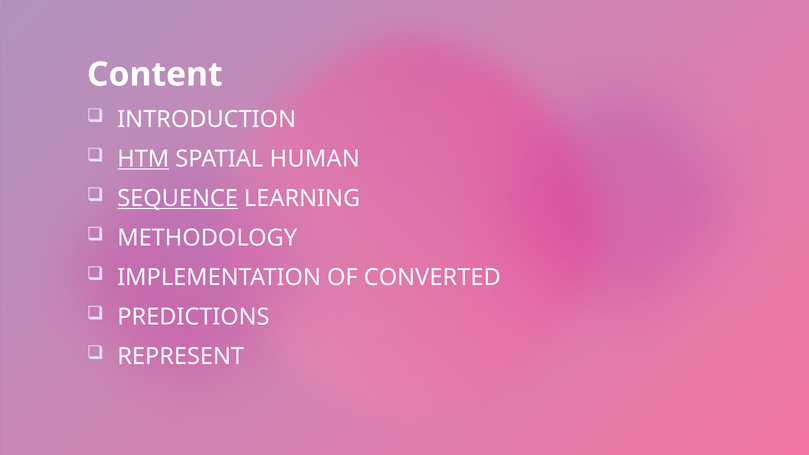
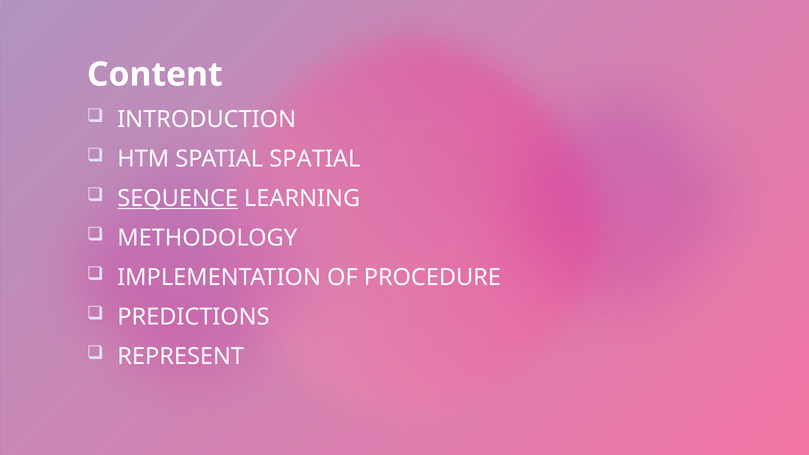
HTM underline: present -> none
SPATIAL HUMAN: HUMAN -> SPATIAL
CONVERTED: CONVERTED -> PROCEDURE
